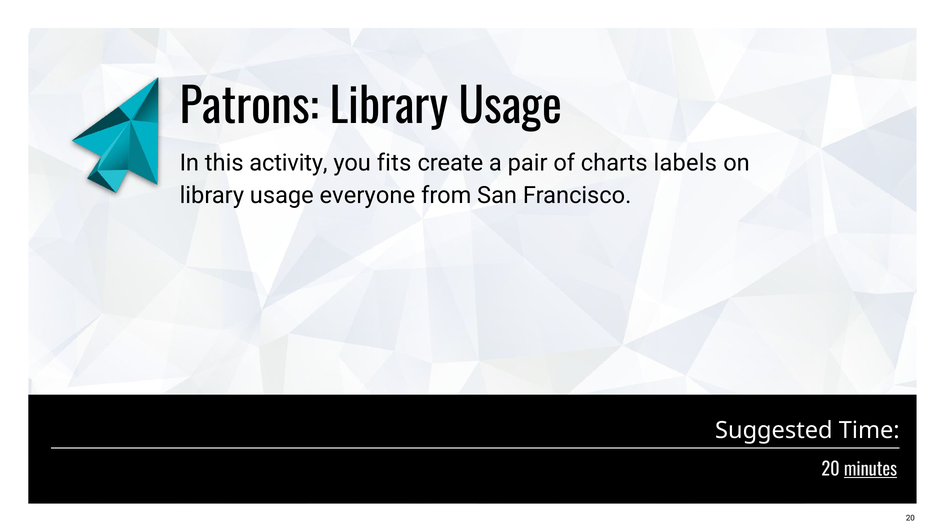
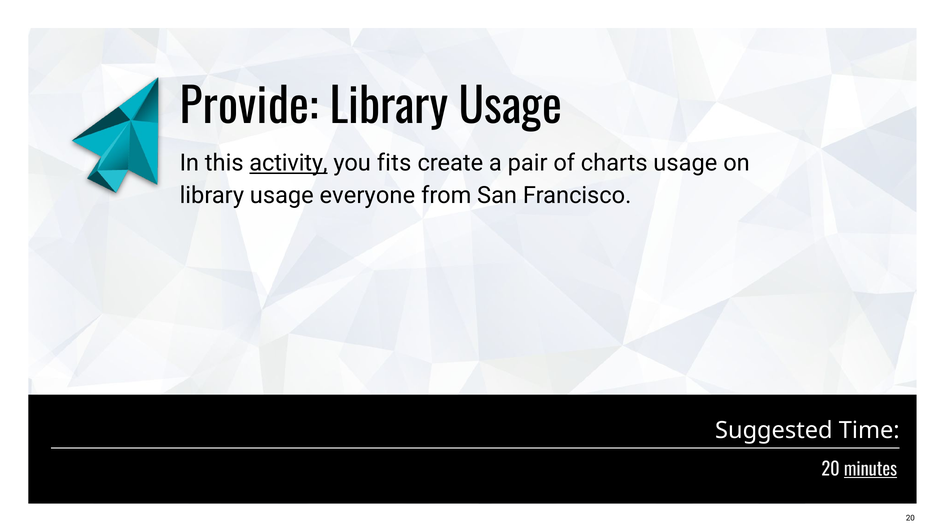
Patrons: Patrons -> Provide
activity underline: none -> present
charts labels: labels -> usage
